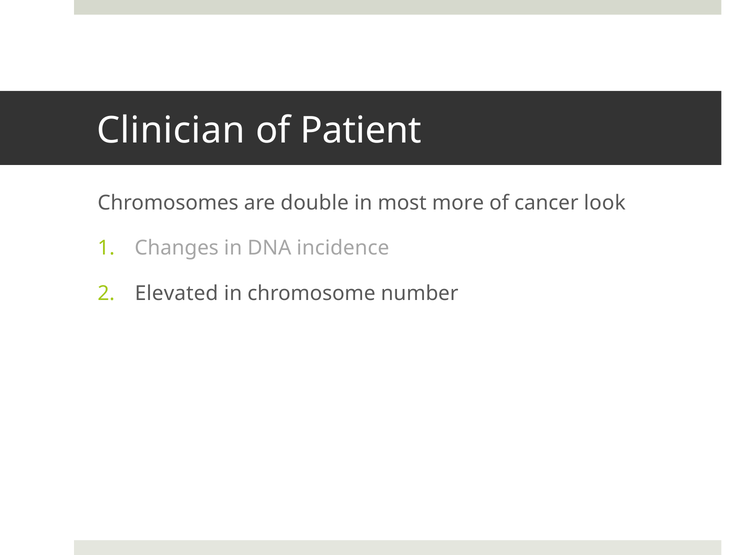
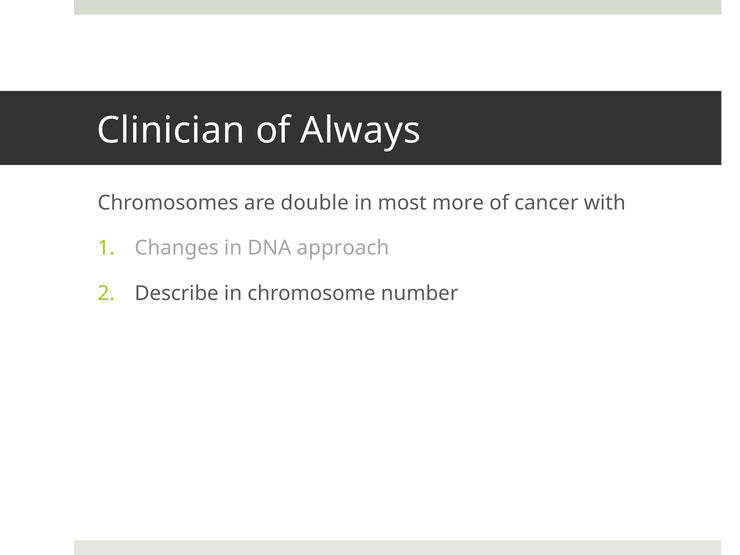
Patient: Patient -> Always
look: look -> with
incidence: incidence -> approach
Elevated: Elevated -> Describe
